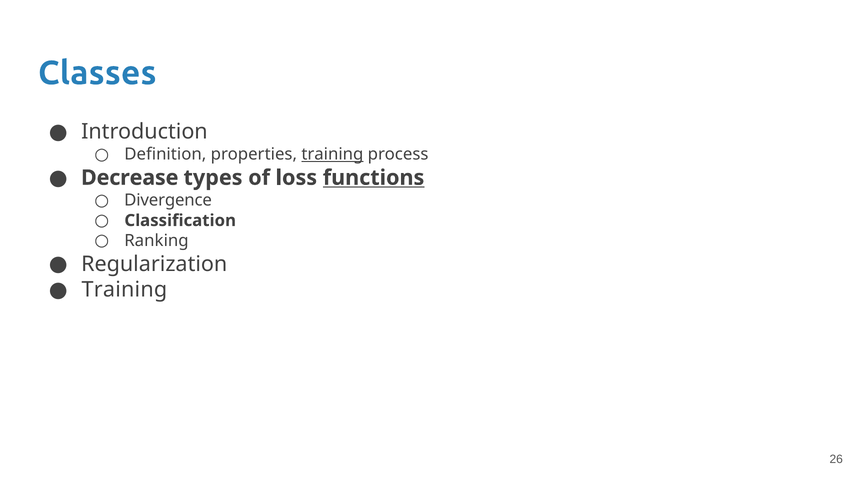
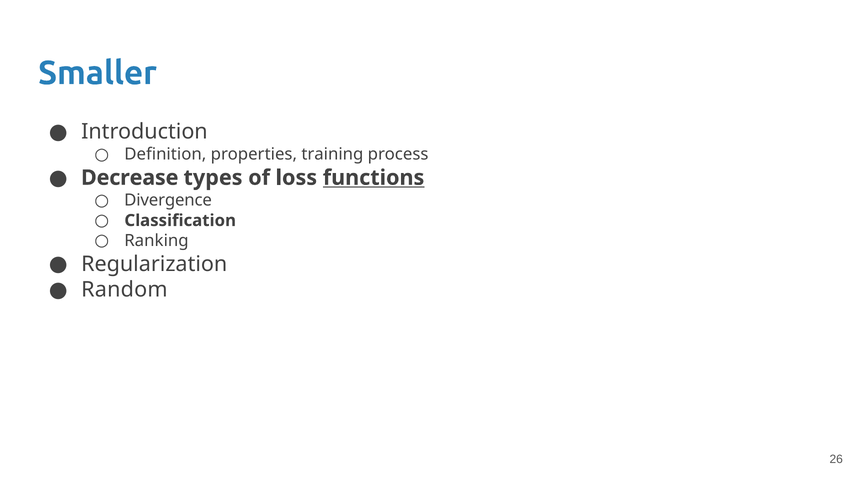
Classes: Classes -> Smaller
training at (332, 155) underline: present -> none
Training at (124, 290): Training -> Random
